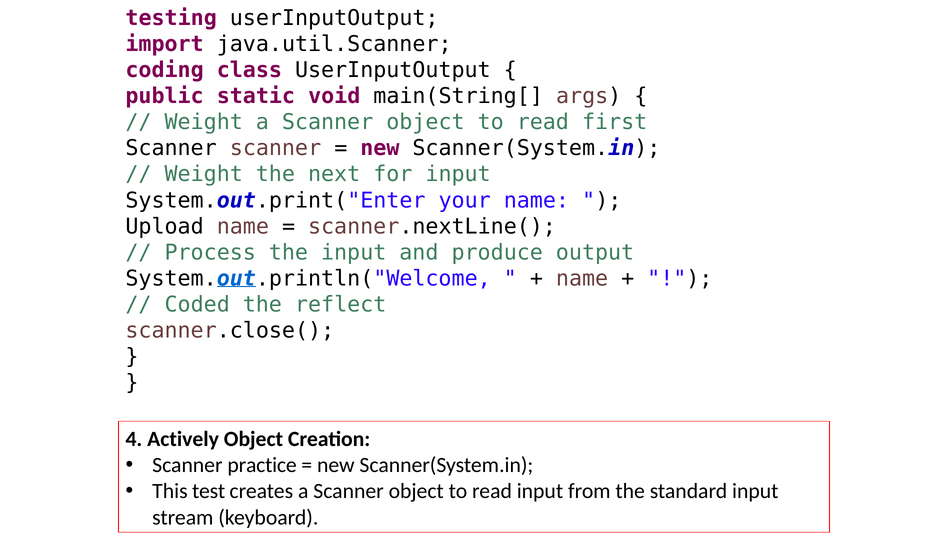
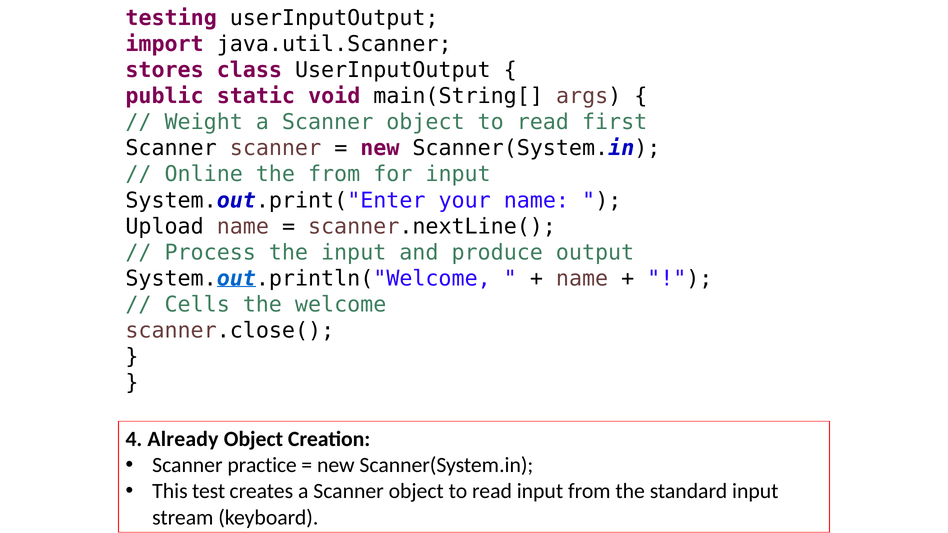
coding: coding -> stores
Weight at (204, 174): Weight -> Online
the next: next -> from
Coded: Coded -> Cells
reflect: reflect -> welcome
Actively: Actively -> Already
